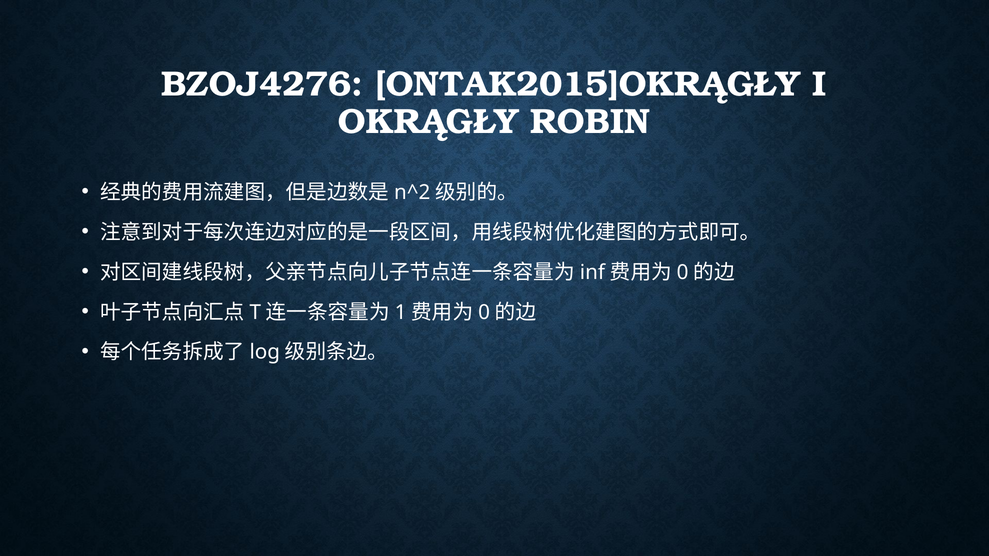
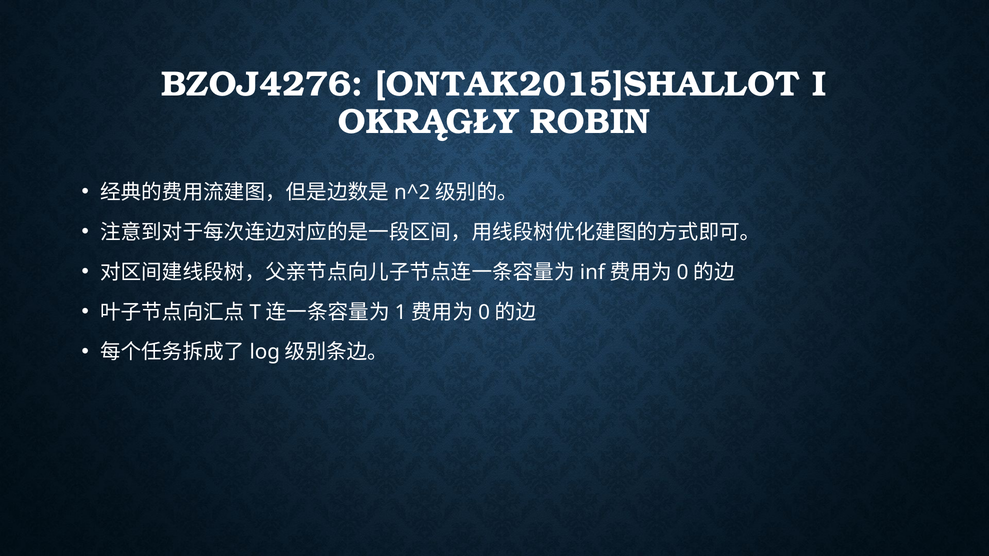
ONTAK2015]OKRĄGŁY: ONTAK2015]OKRĄGŁY -> ONTAK2015]SHALLOT
